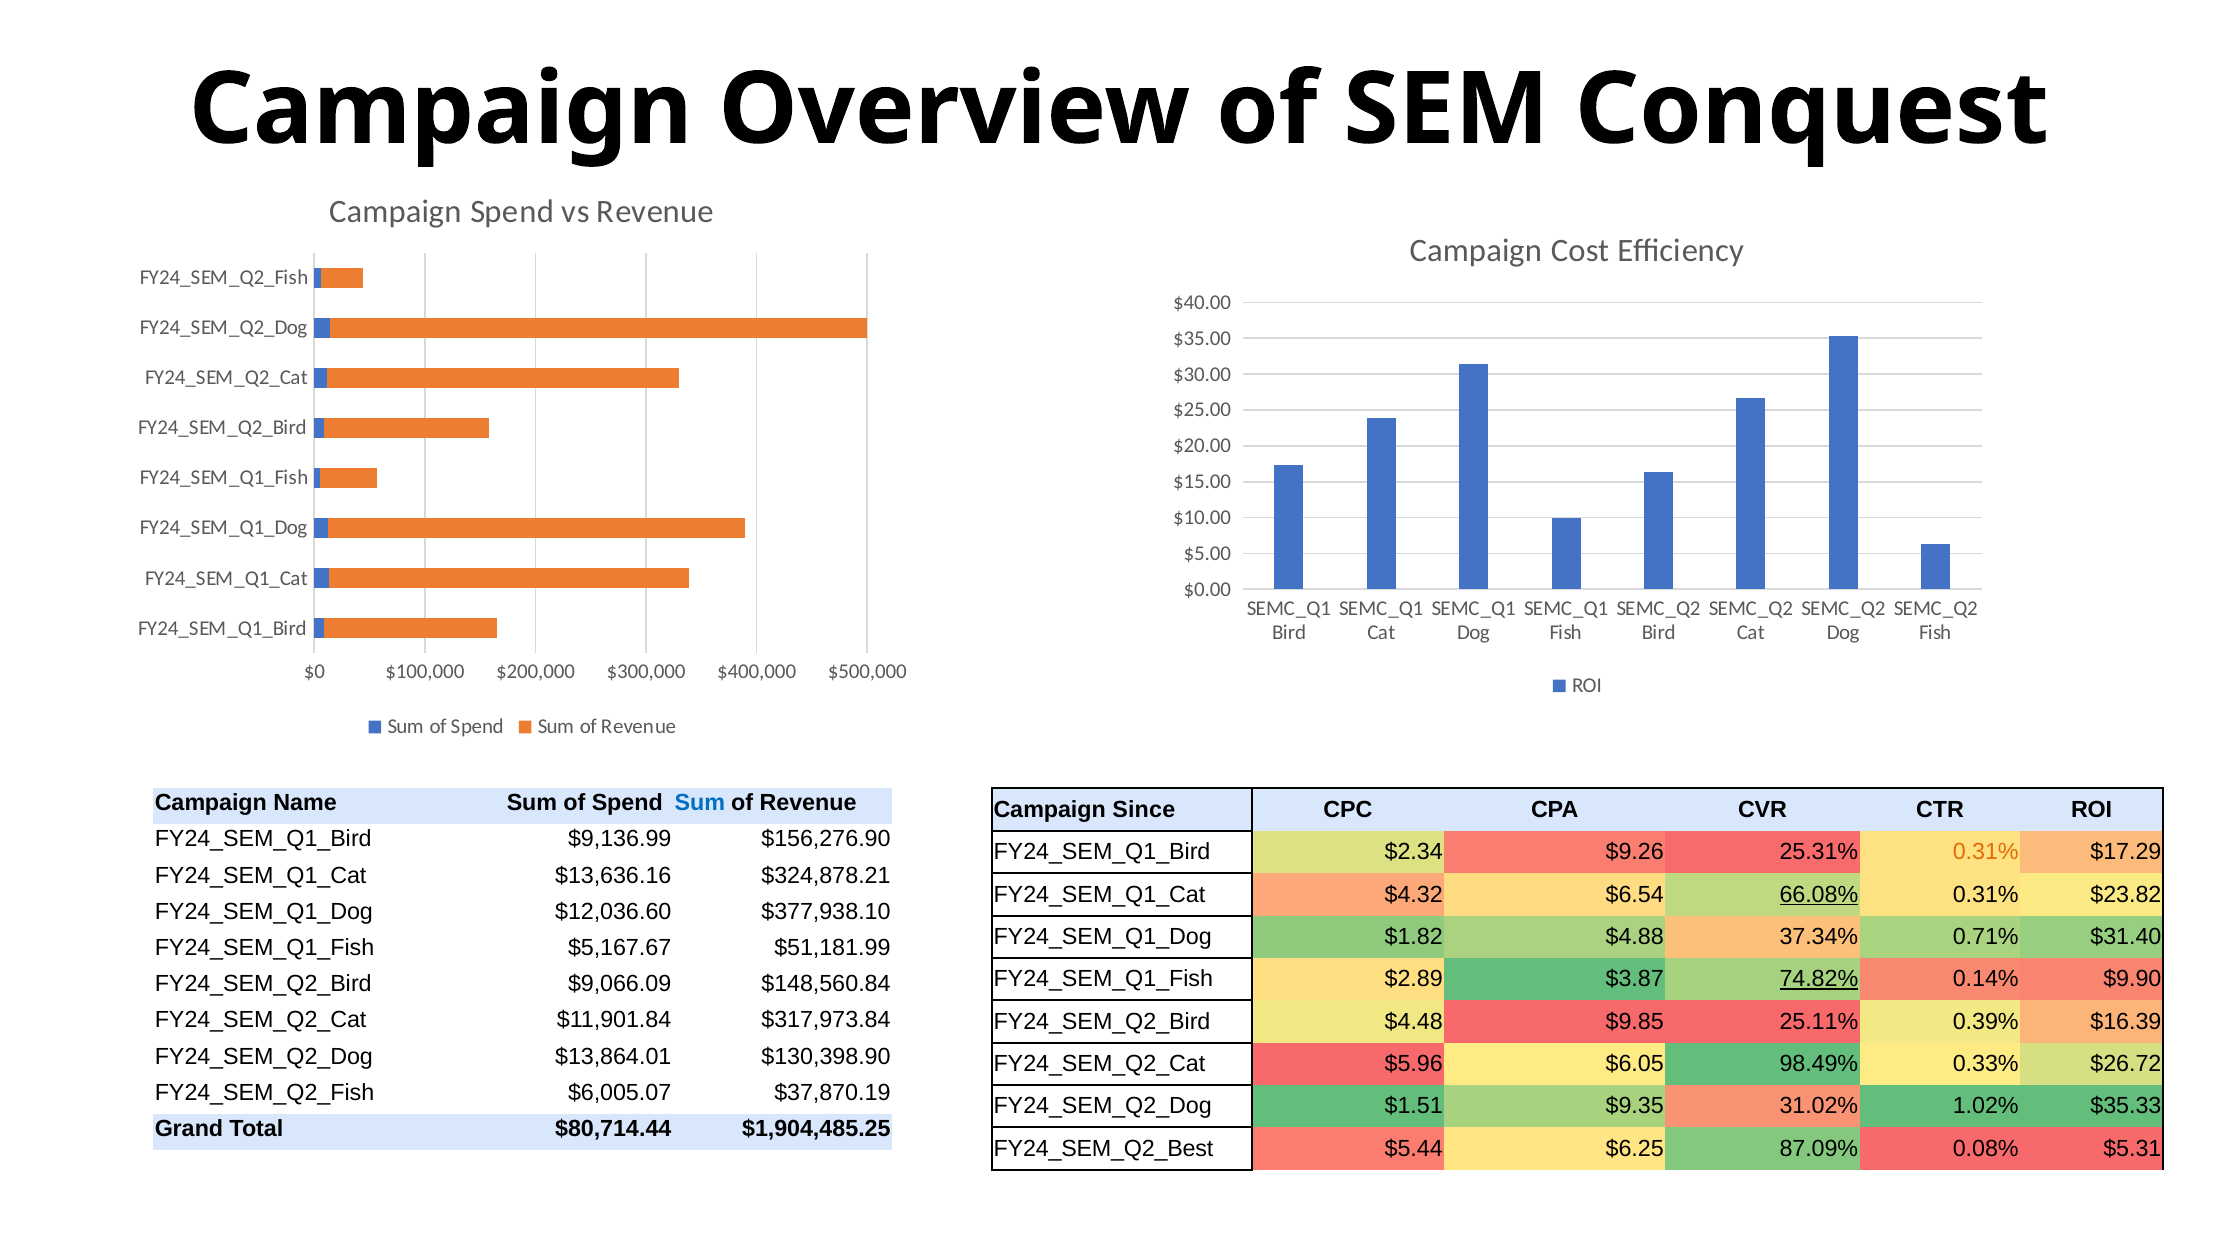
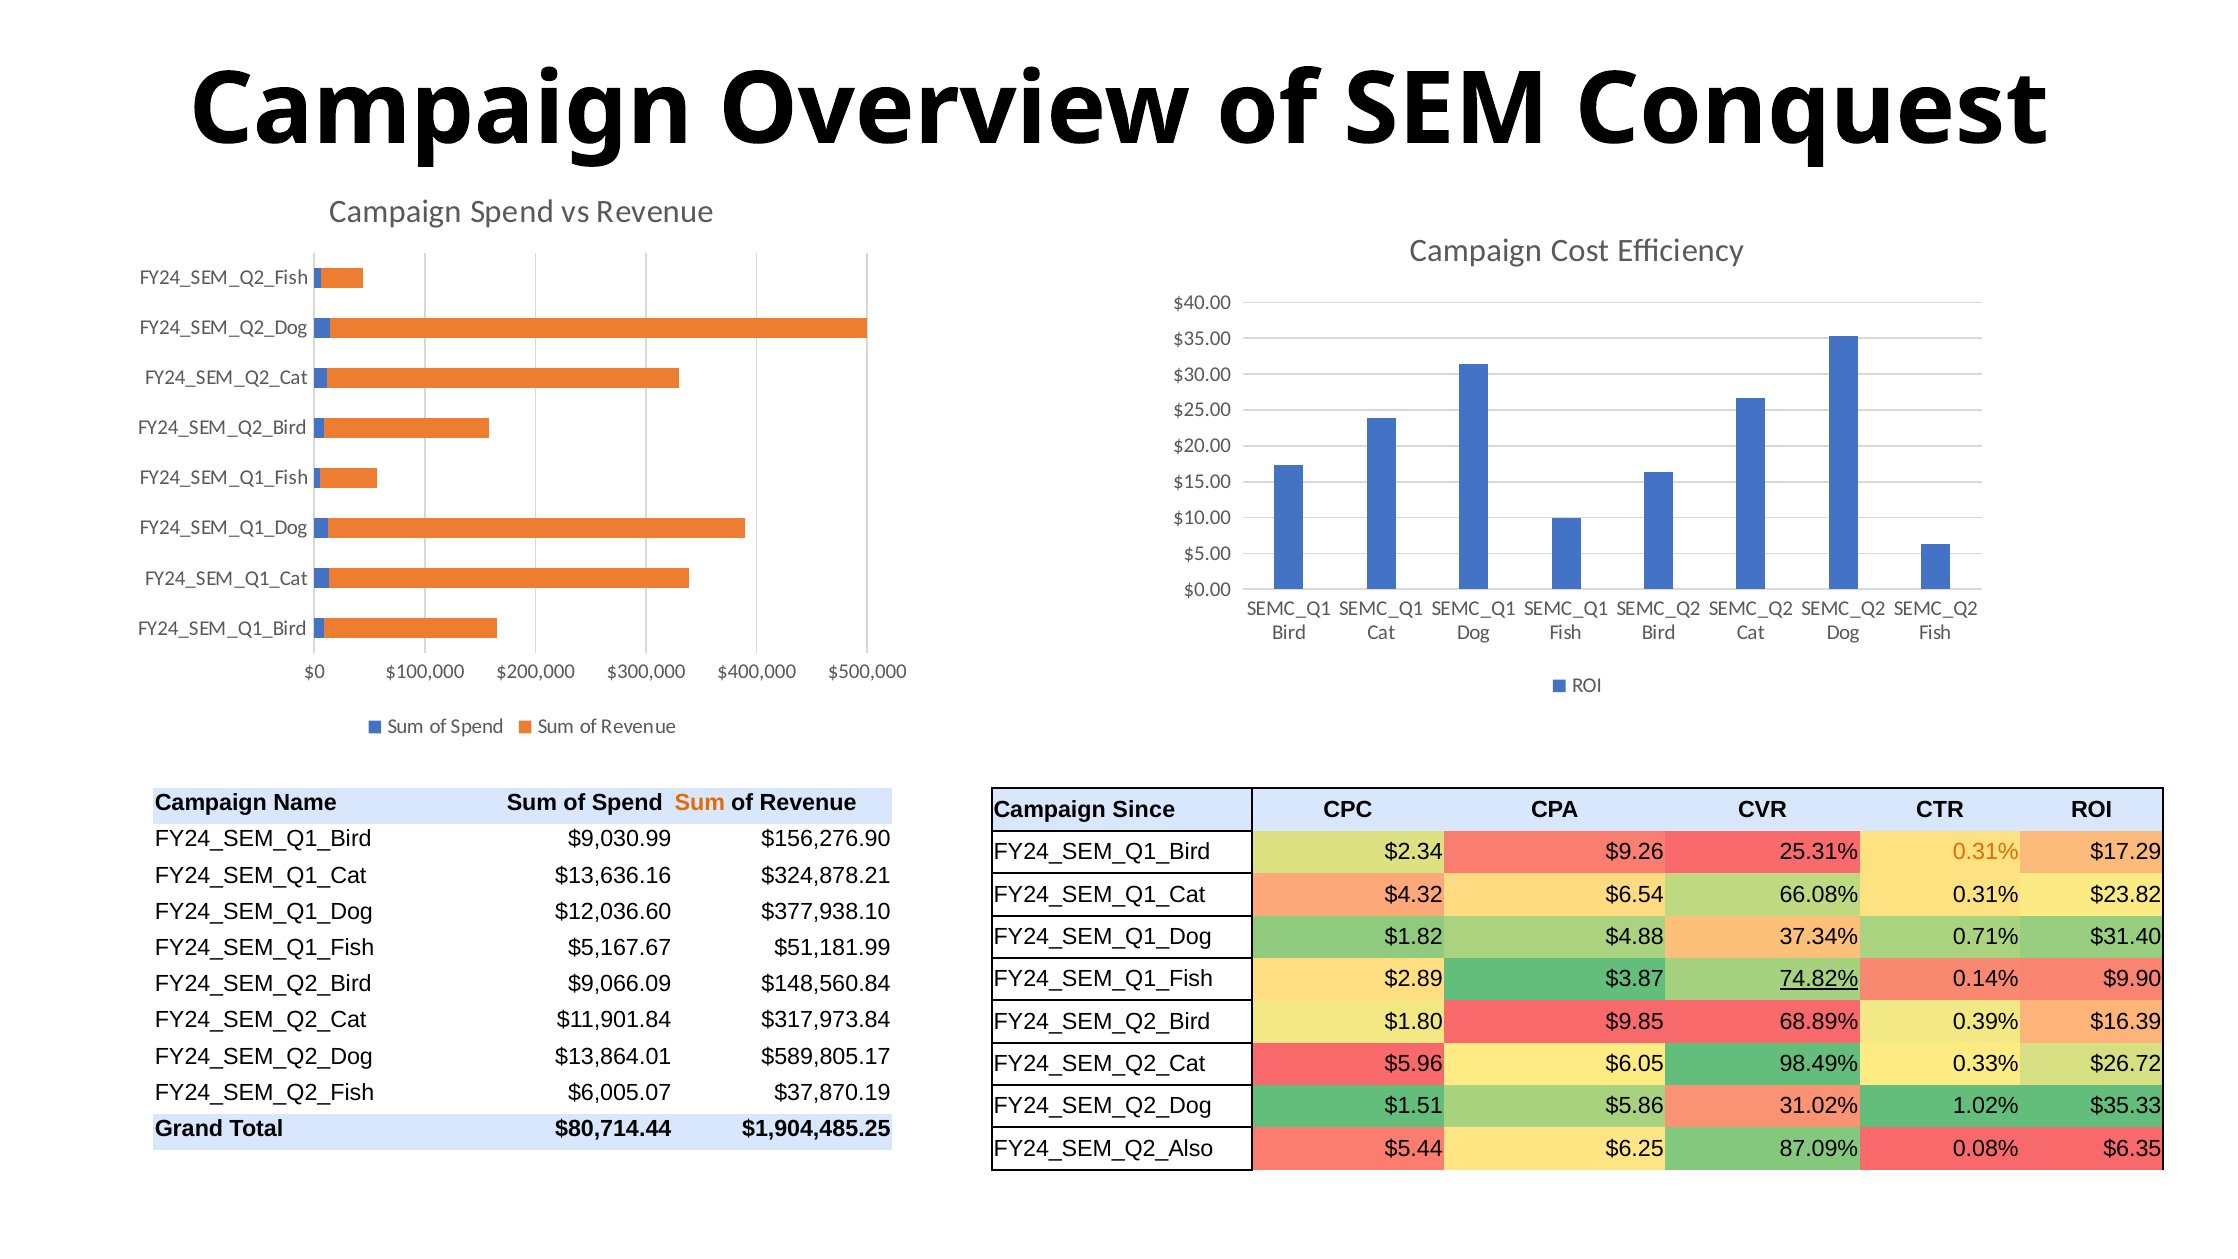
Sum at (700, 803) colour: blue -> orange
$9,136.99: $9,136.99 -> $9,030.99
66.08% underline: present -> none
$4.48: $4.48 -> $1.80
25.11%: 25.11% -> 68.89%
$130,398.90: $130,398.90 -> $589,805.17
$9.35: $9.35 -> $5.86
FY24_SEM_Q2_Best: FY24_SEM_Q2_Best -> FY24_SEM_Q2_Also
$5.31: $5.31 -> $6.35
